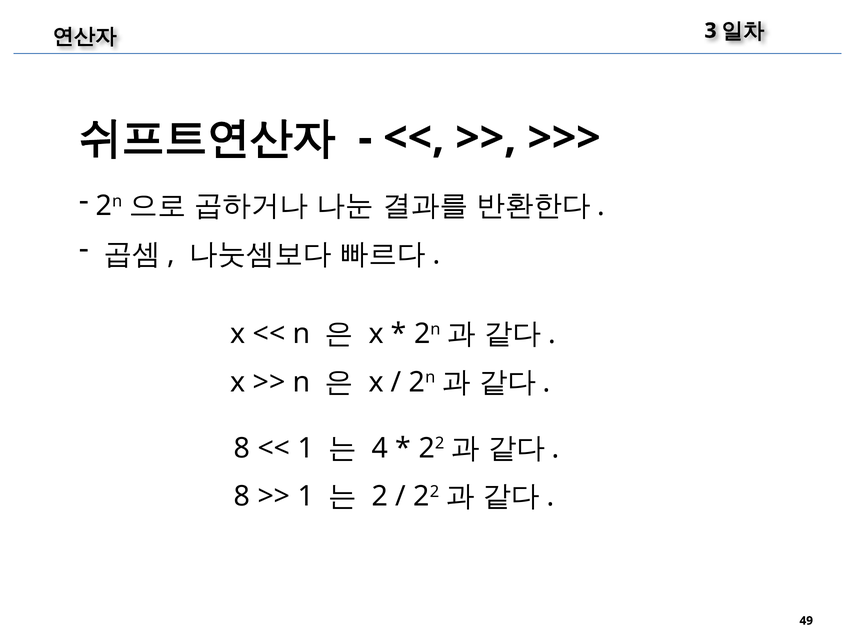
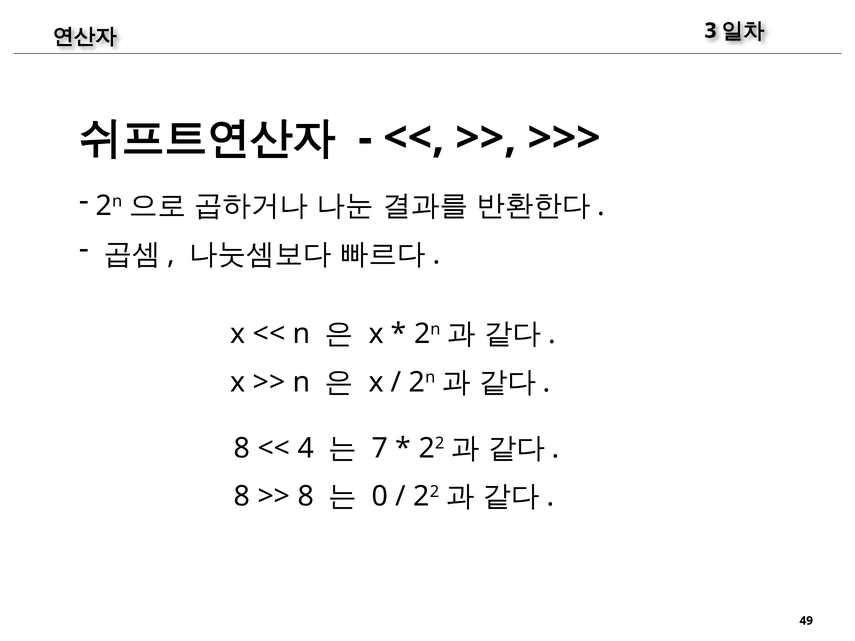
1 at (306, 448): 1 -> 4
4: 4 -> 7
1 at (306, 497): 1 -> 8
2: 2 -> 0
